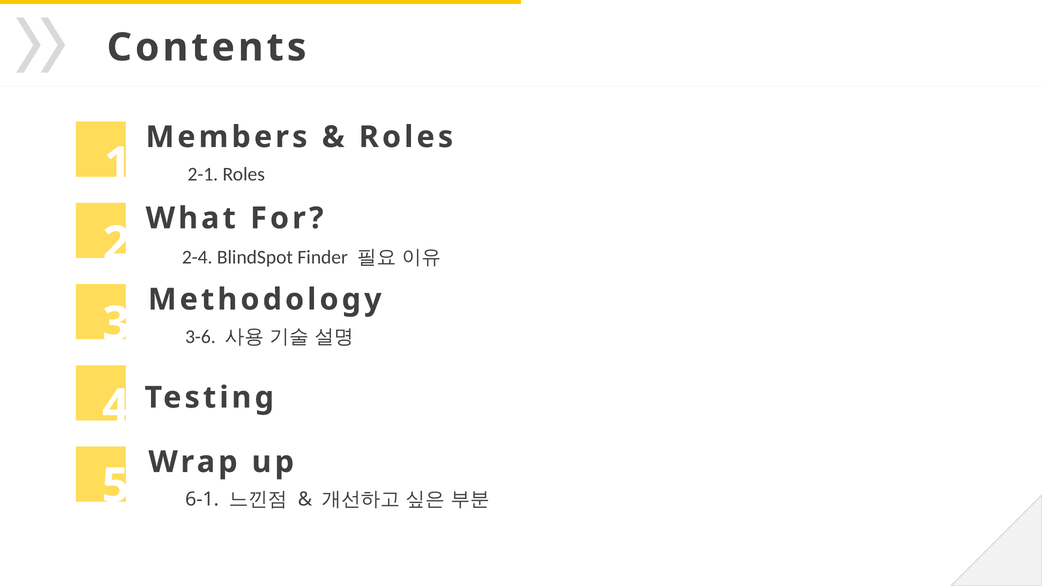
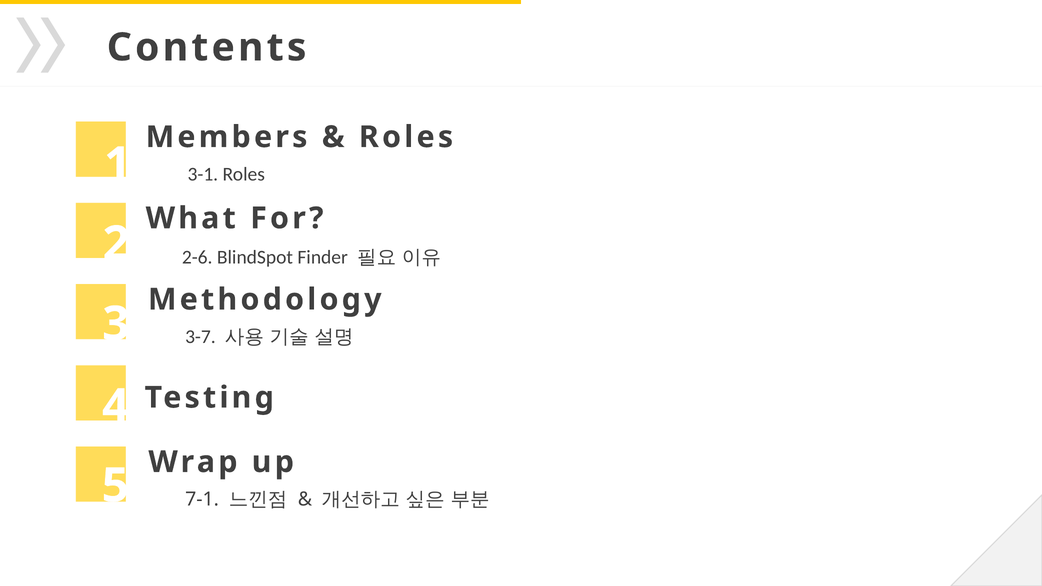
2-1: 2-1 -> 3-1
2-4: 2-4 -> 2-6
3-6: 3-6 -> 3-7
6-1: 6-1 -> 7-1
